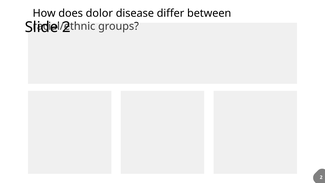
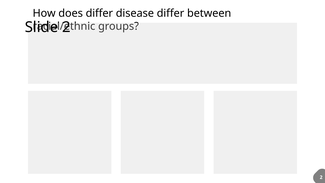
does dolor: dolor -> differ
